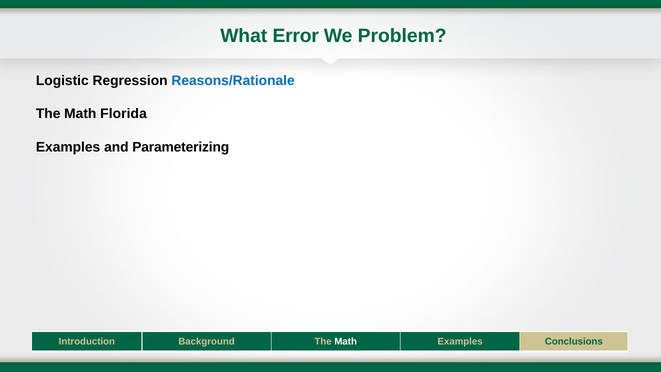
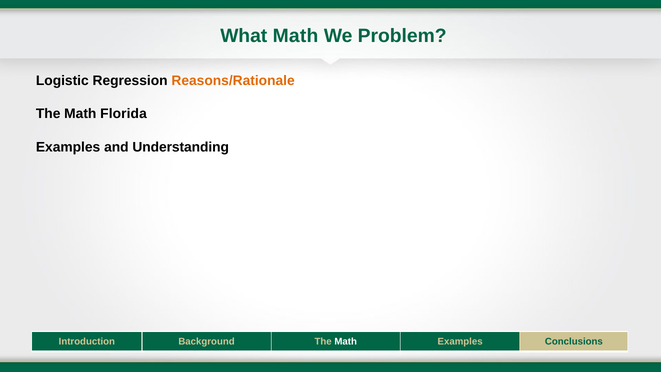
What Error: Error -> Math
Reasons/Rationale colour: blue -> orange
Parameterizing: Parameterizing -> Understanding
